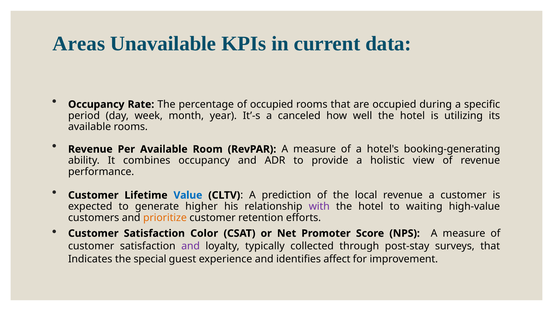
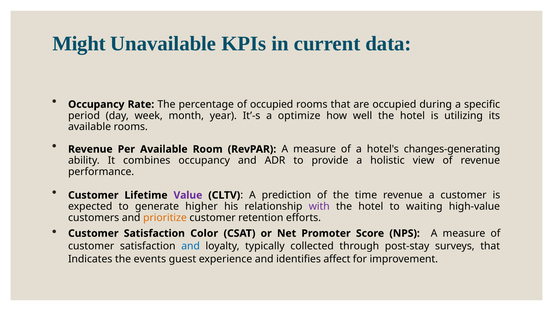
Areas: Areas -> Might
canceled: canceled -> optimize
booking-generating: booking-generating -> changes-generating
Value colour: blue -> purple
local: local -> time
and at (191, 246) colour: purple -> blue
special: special -> events
